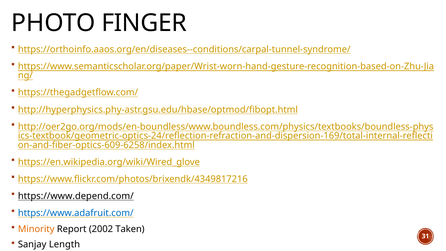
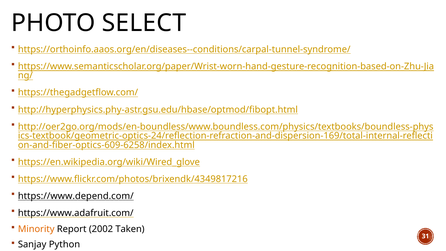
FINGER: FINGER -> SELECT
https://www.adafruit.com/ colour: blue -> black
Length: Length -> Python
